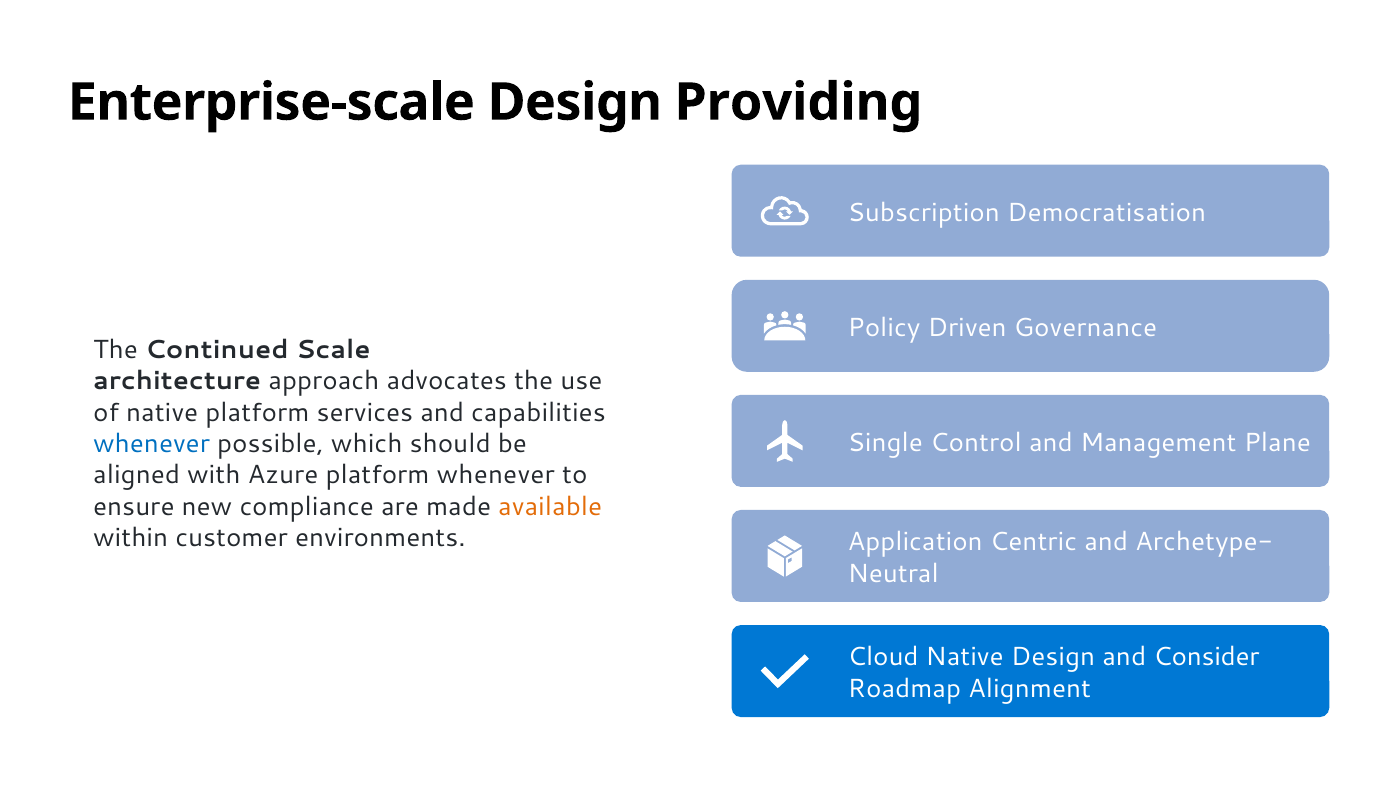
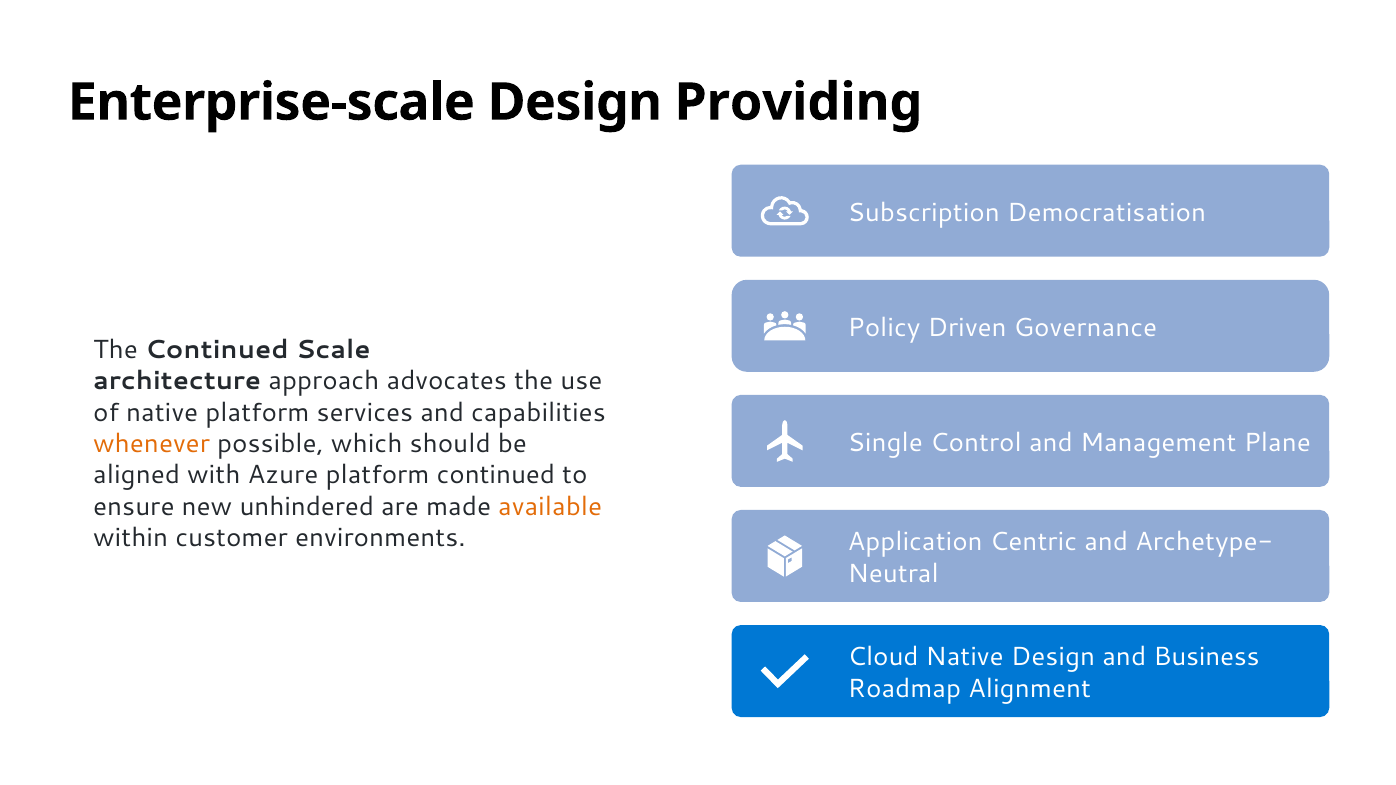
whenever at (152, 444) colour: blue -> orange
platform whenever: whenever -> continued
compliance: compliance -> unhindered
Consider: Consider -> Business
